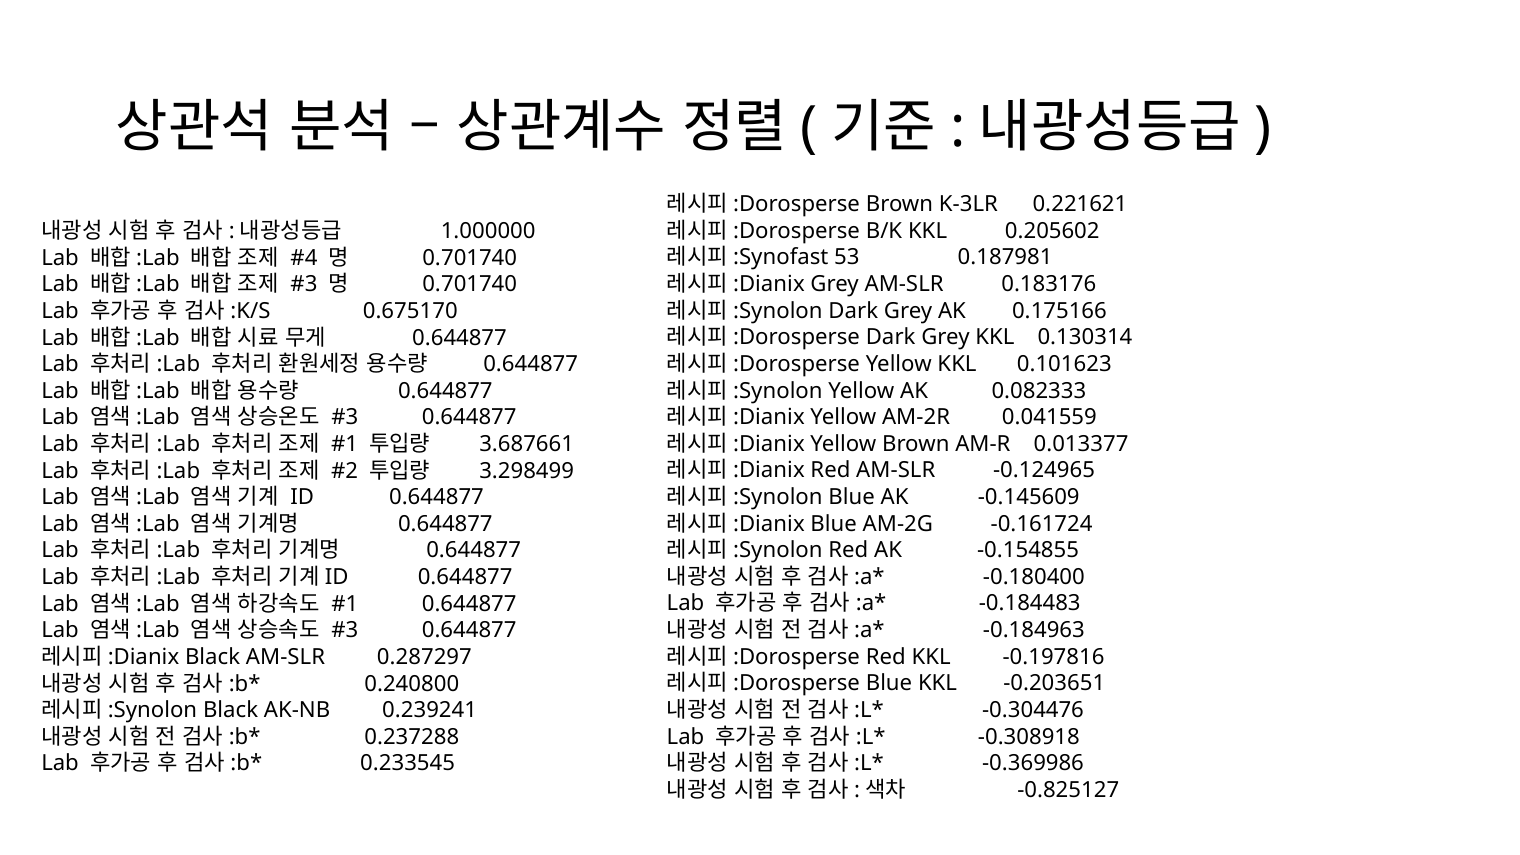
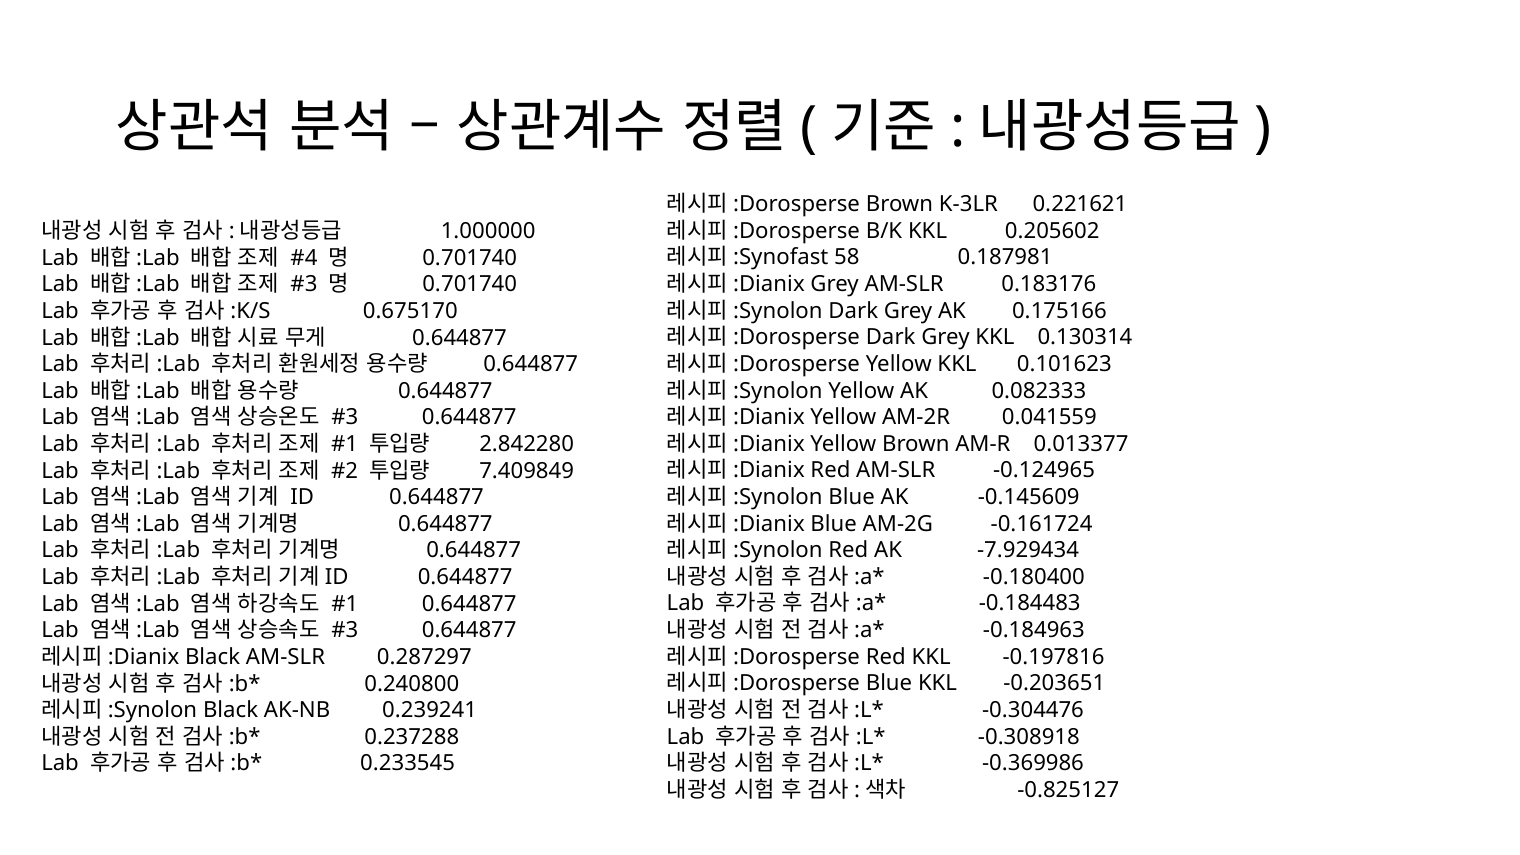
53: 53 -> 58
3.687661: 3.687661 -> 2.842280
3.298499: 3.298499 -> 7.409849
-0.154855: -0.154855 -> -7.929434
